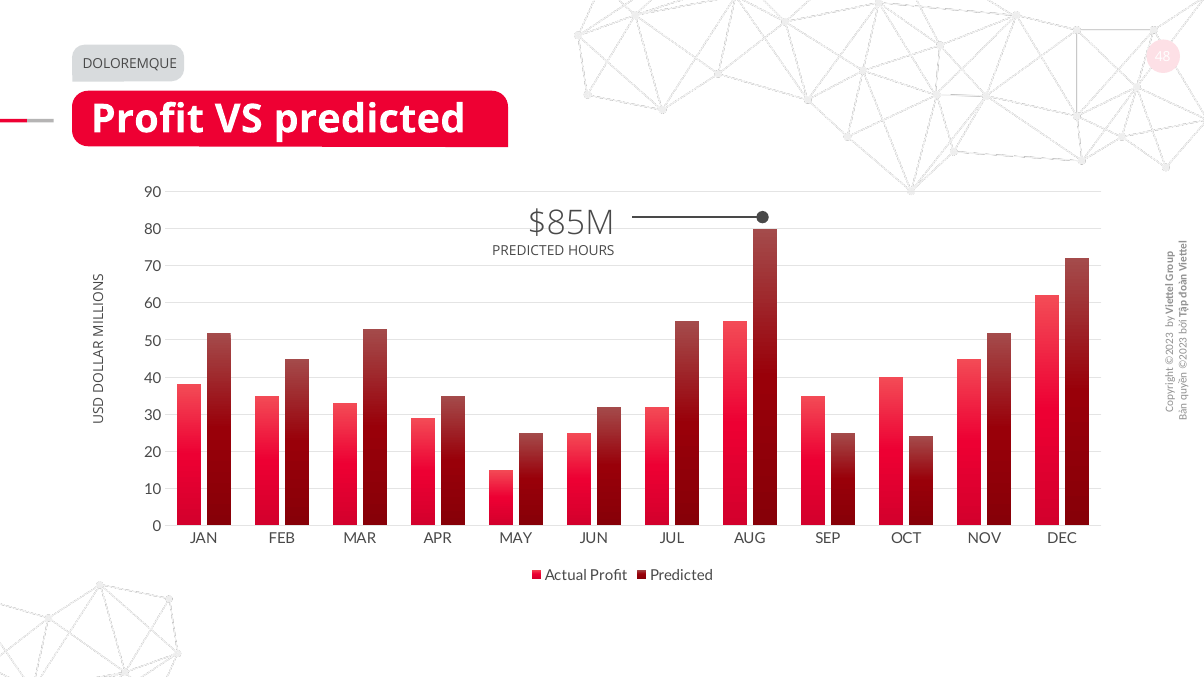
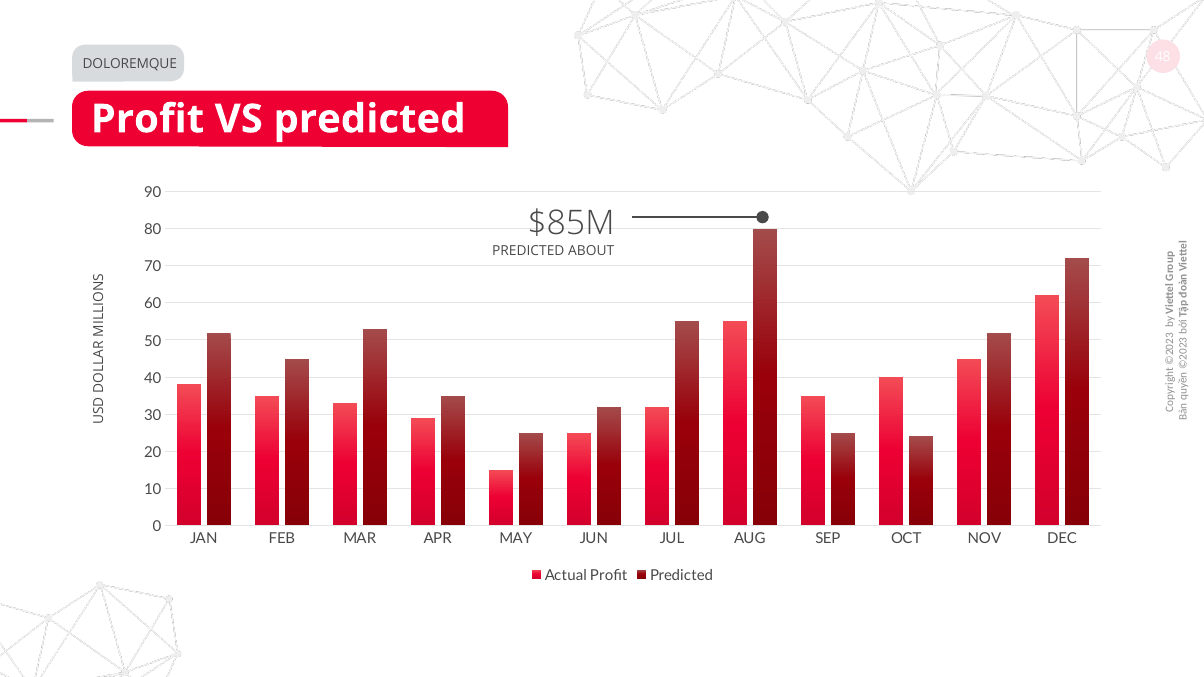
HOURS: HOURS -> ABOUT
